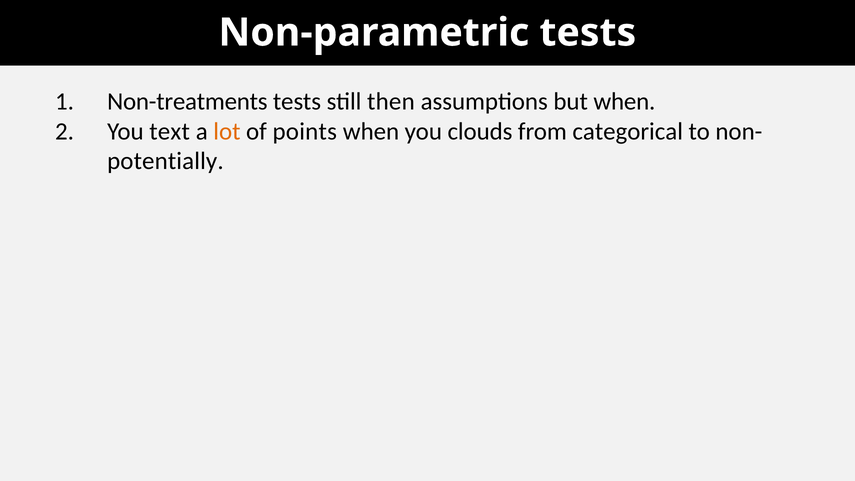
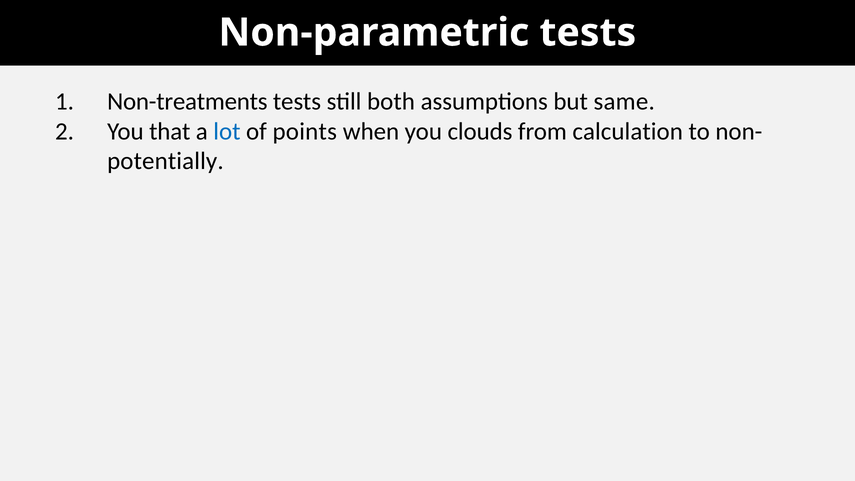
then: then -> both
but when: when -> same
text: text -> that
lot colour: orange -> blue
categorical: categorical -> calculation
